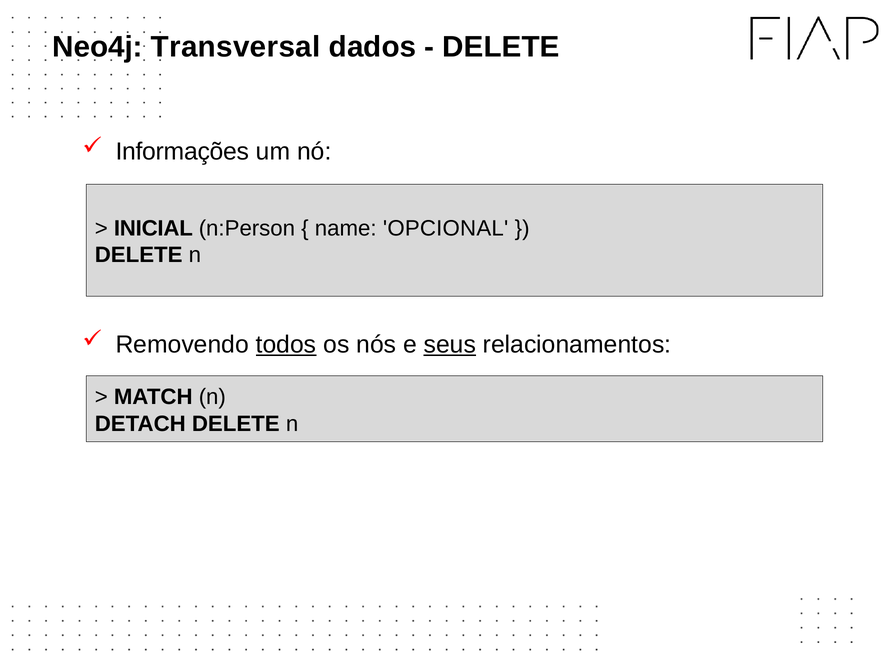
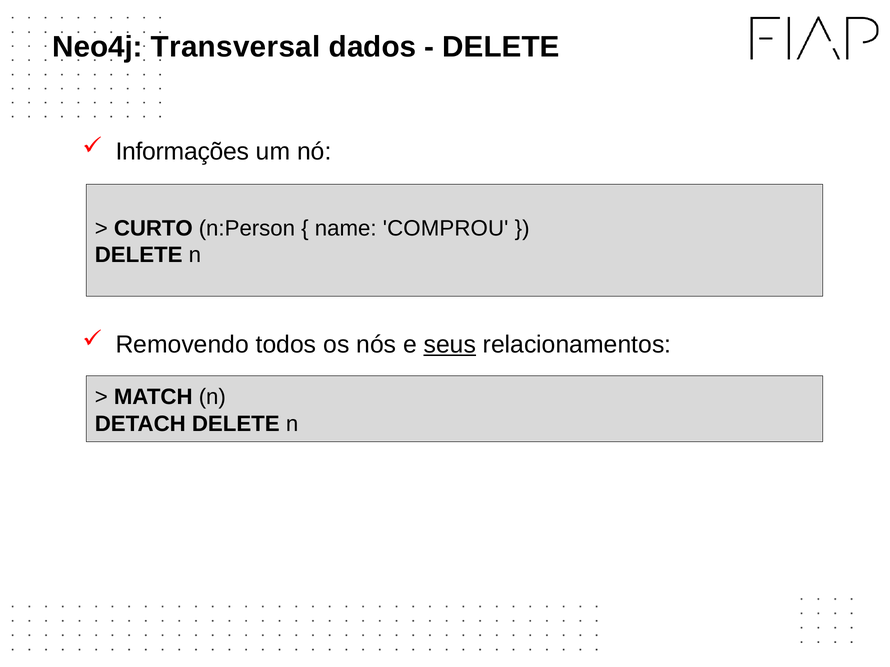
INICIAL: INICIAL -> CURTO
OPCIONAL: OPCIONAL -> COMPROU
todos underline: present -> none
